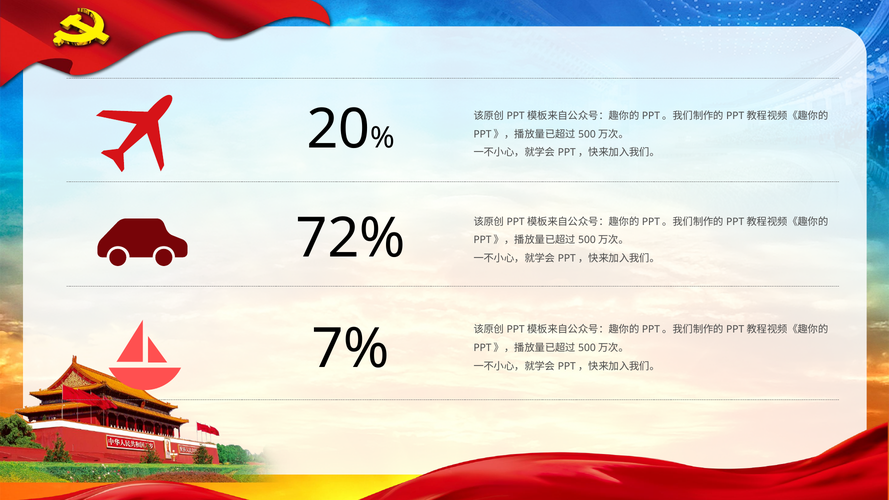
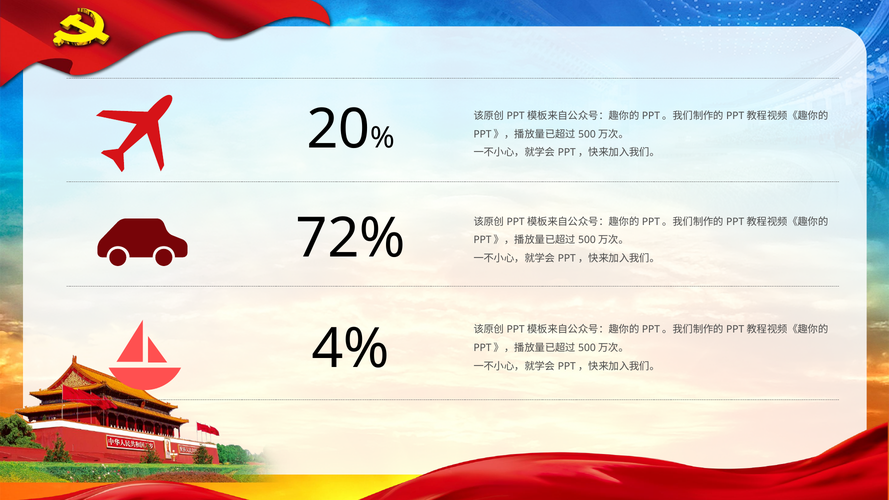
7%: 7% -> 4%
